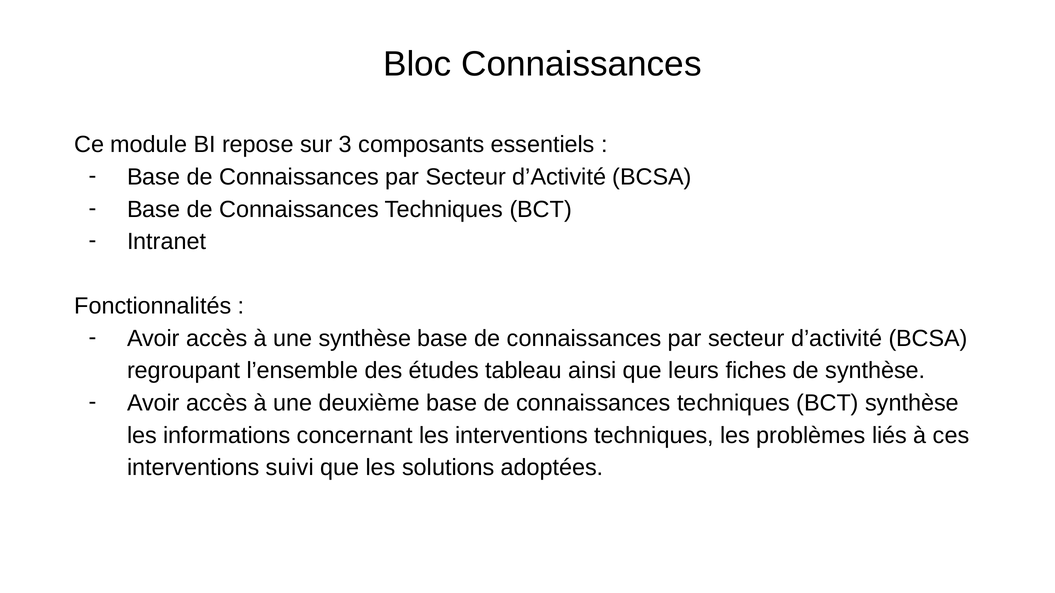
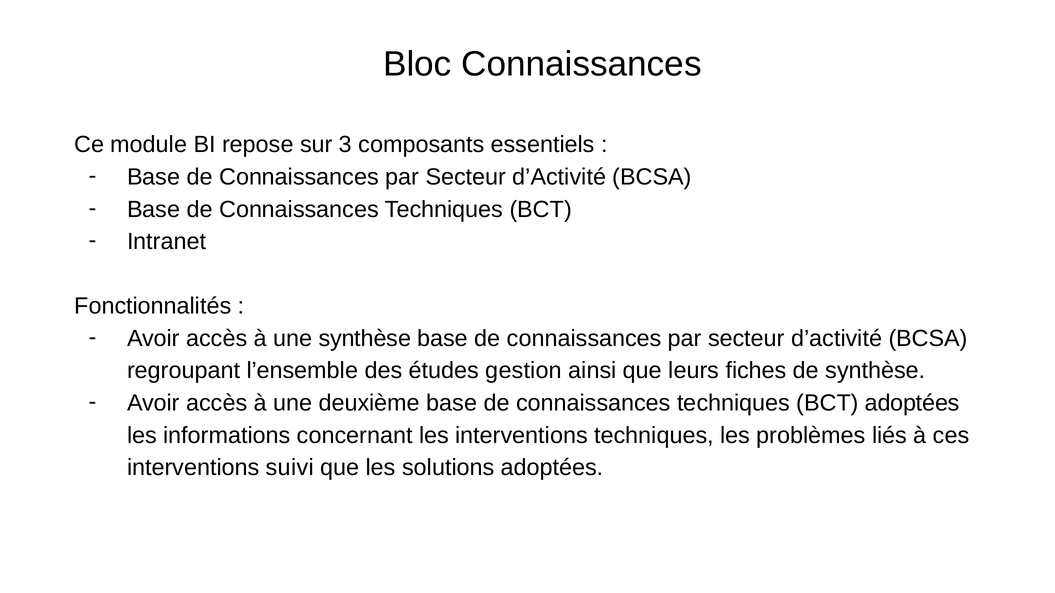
tableau: tableau -> gestion
BCT synthèse: synthèse -> adoptées
